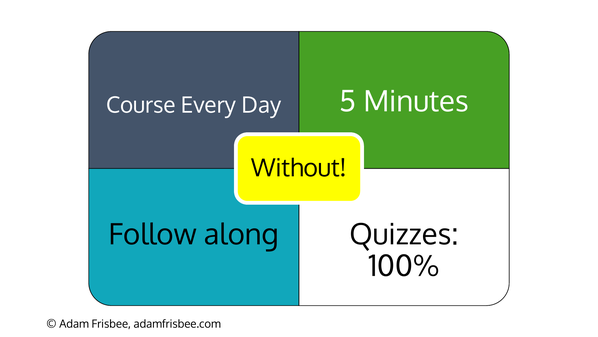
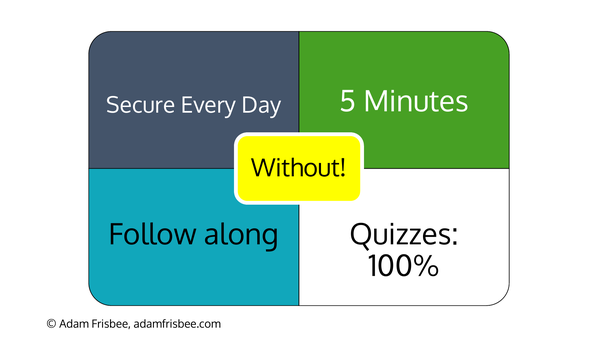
Course: Course -> Secure
